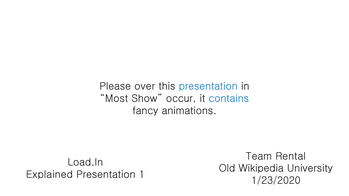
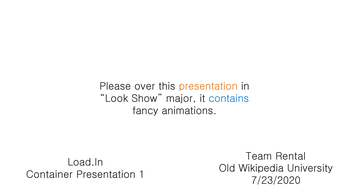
presentation at (208, 86) colour: blue -> orange
Most: Most -> Look
occur: occur -> major
Explained: Explained -> Container
1/23/2020: 1/23/2020 -> 7/23/2020
